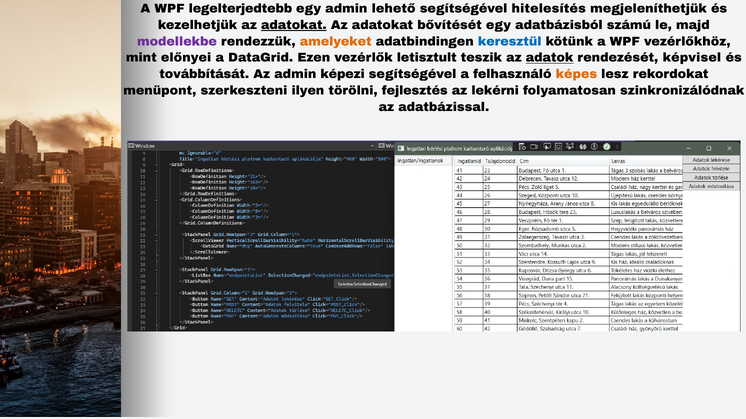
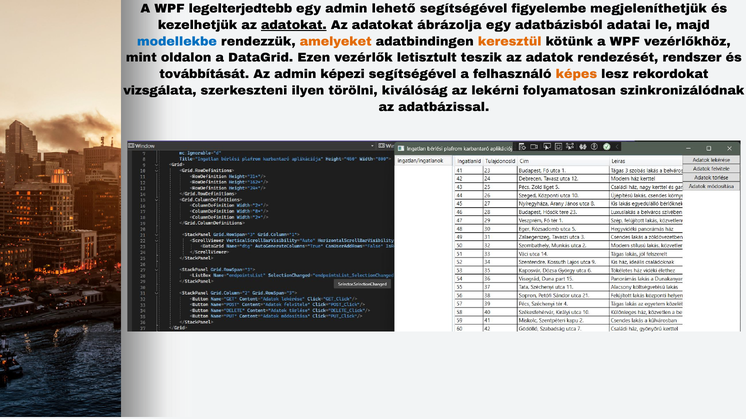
hitelesítés: hitelesítés -> figyelembe
bővítését: bővítését -> ábrázolja
számú: számú -> adatai
modellekbe colour: purple -> blue
keresztül colour: blue -> orange
előnyei: előnyei -> oldalon
adatok underline: present -> none
képvisel: képvisel -> rendszer
menüpont: menüpont -> vizsgálata
fejlesztés: fejlesztés -> kiválóság
